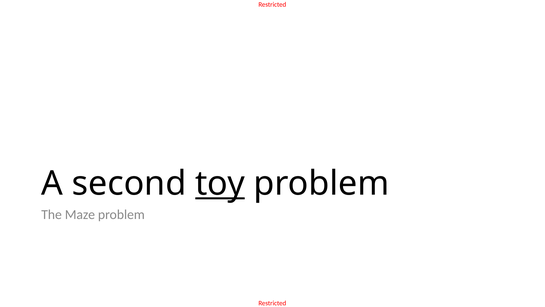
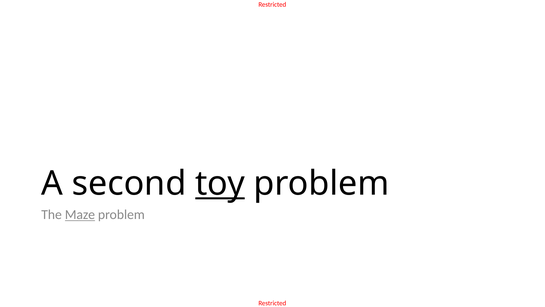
Maze underline: none -> present
